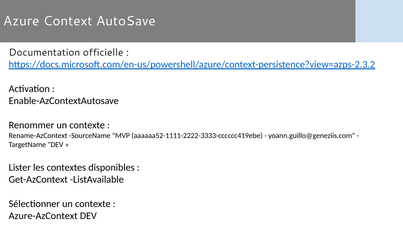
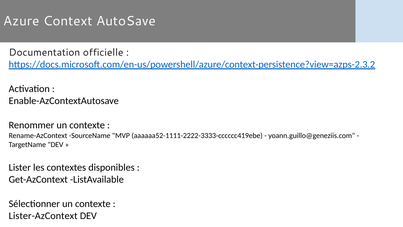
Azure-AzContext: Azure-AzContext -> Lister-AzContext
